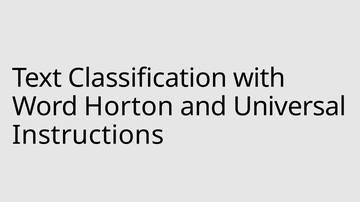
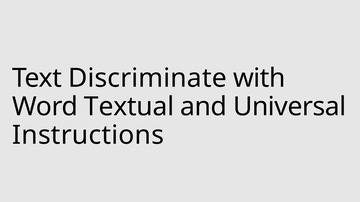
Classification: Classification -> Discriminate
Horton: Horton -> Textual
